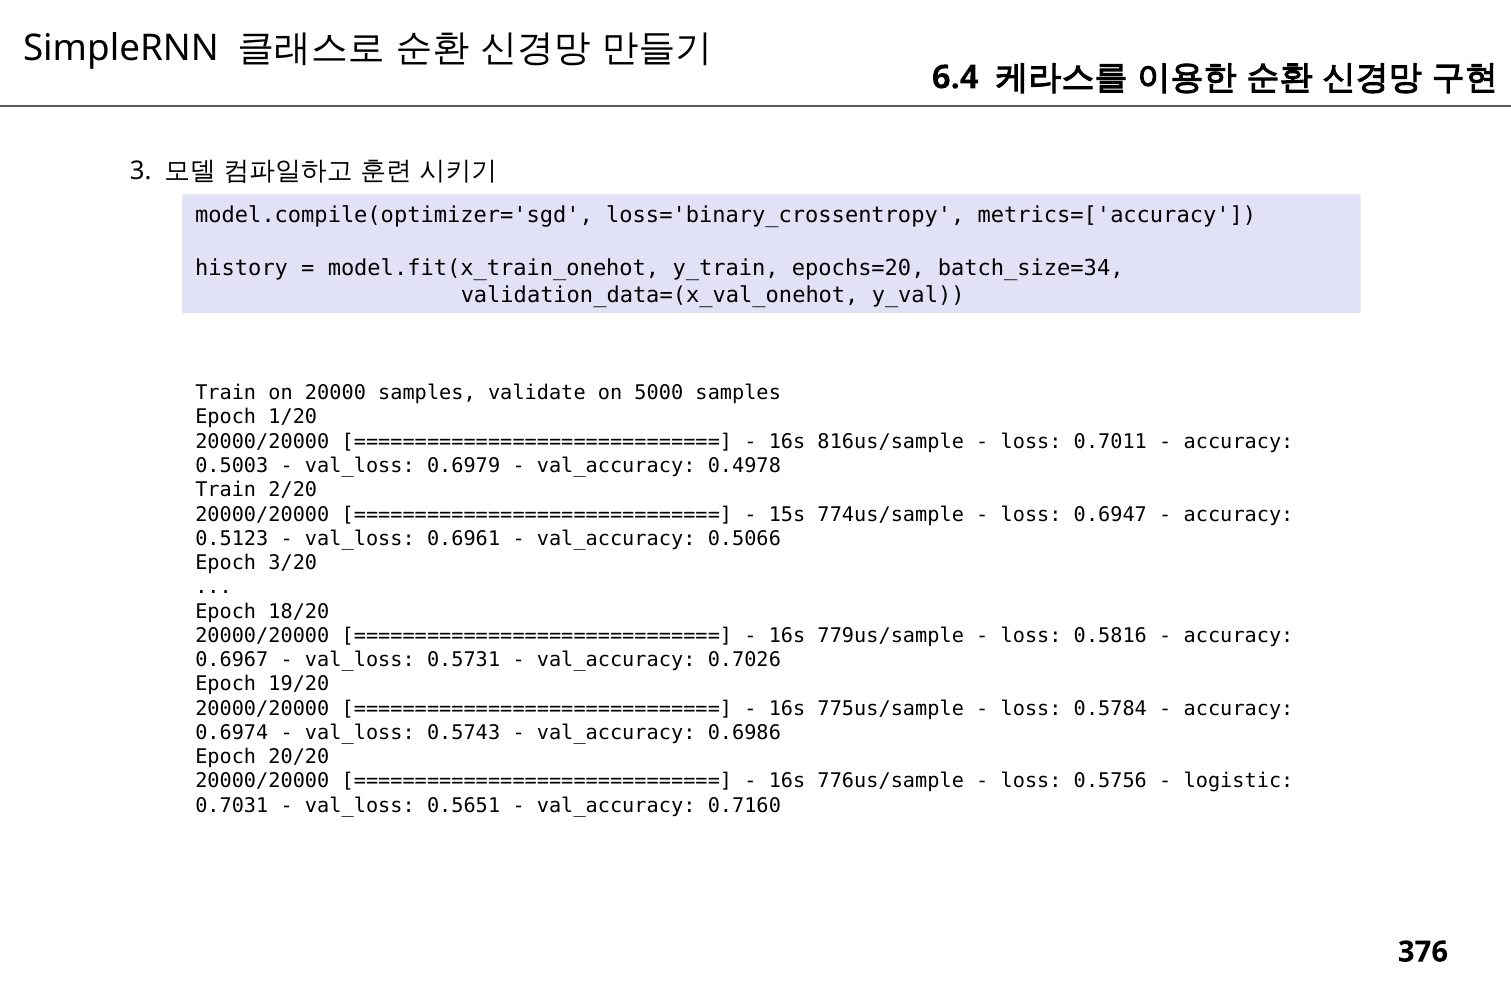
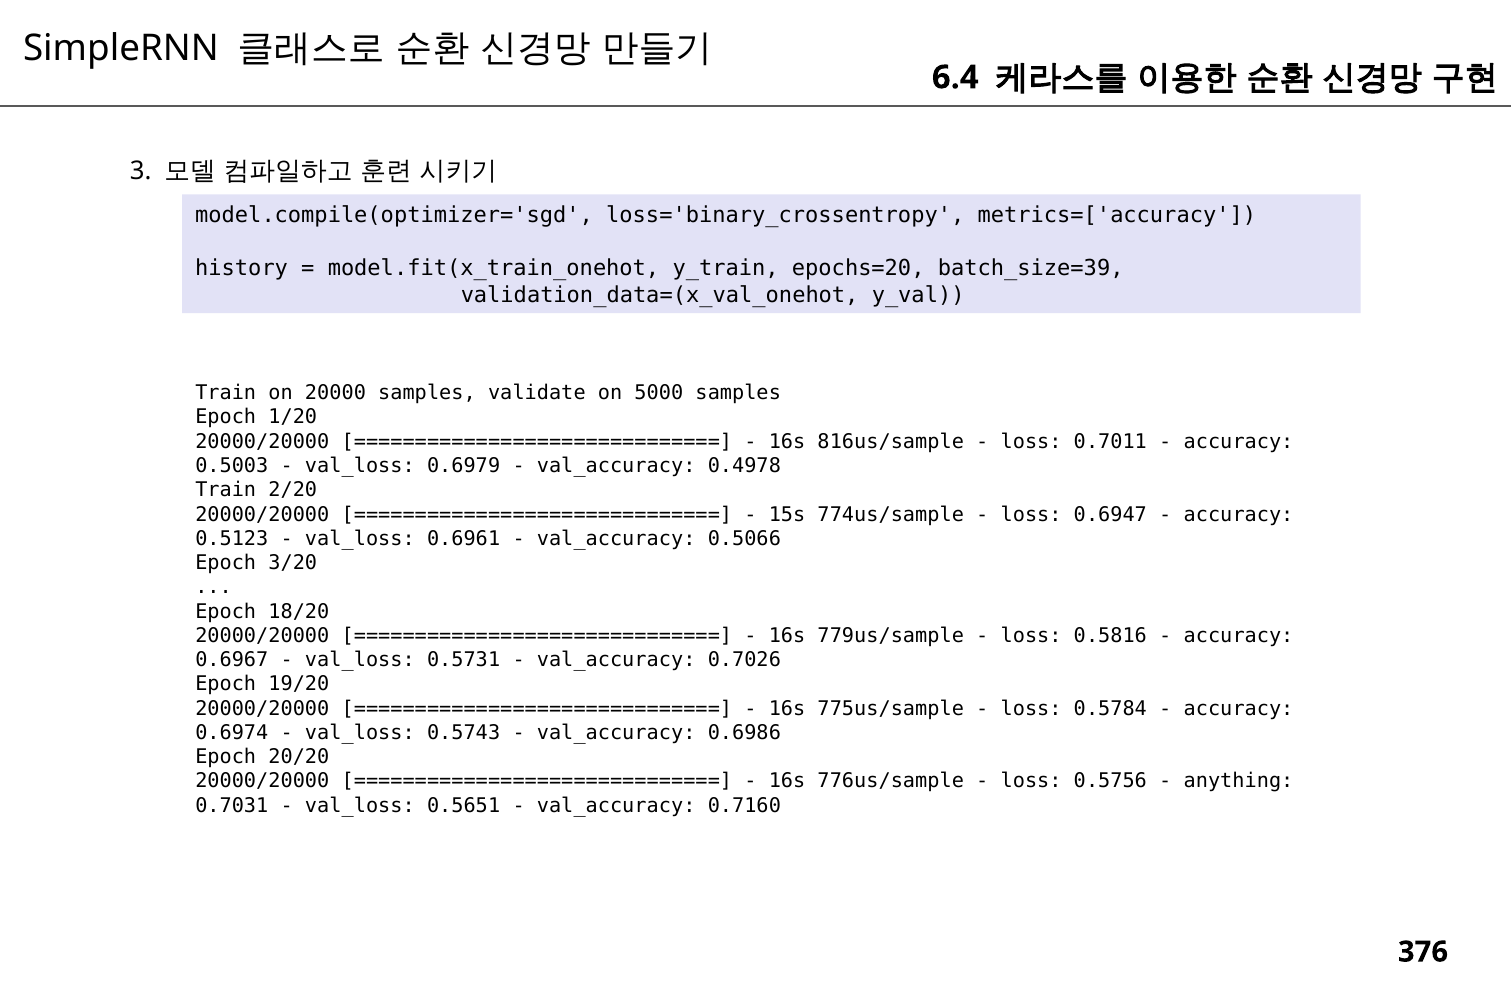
batch_size=34: batch_size=34 -> batch_size=39
logistic: logistic -> anything
